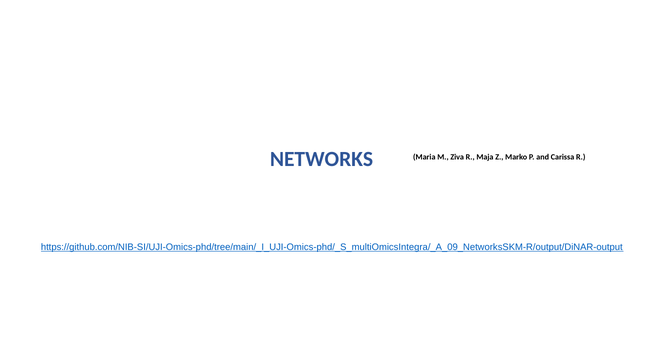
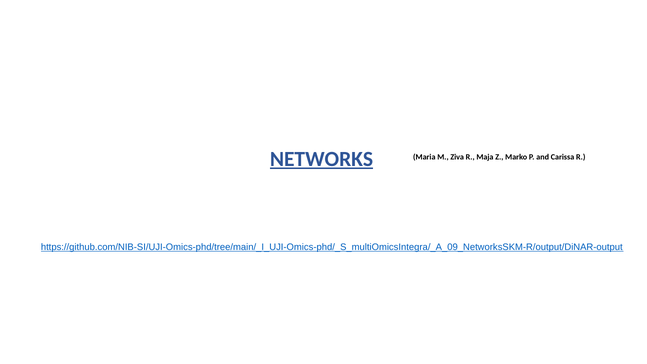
NETWORKS underline: none -> present
